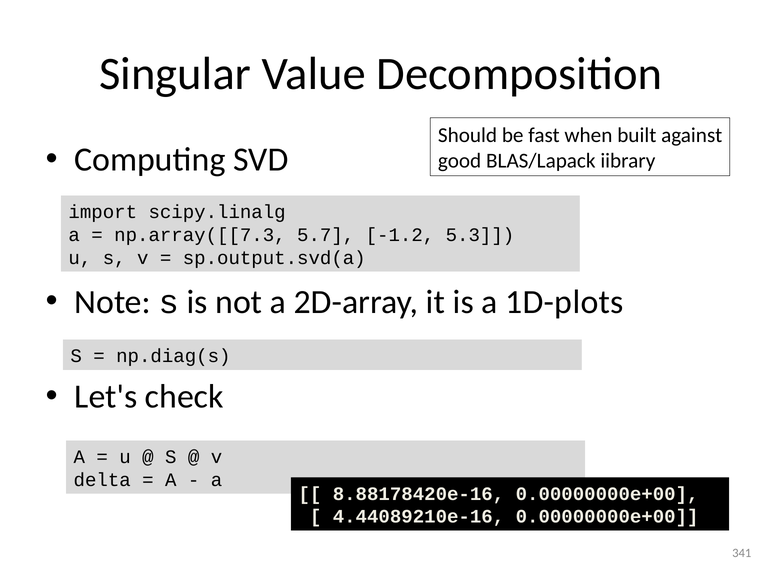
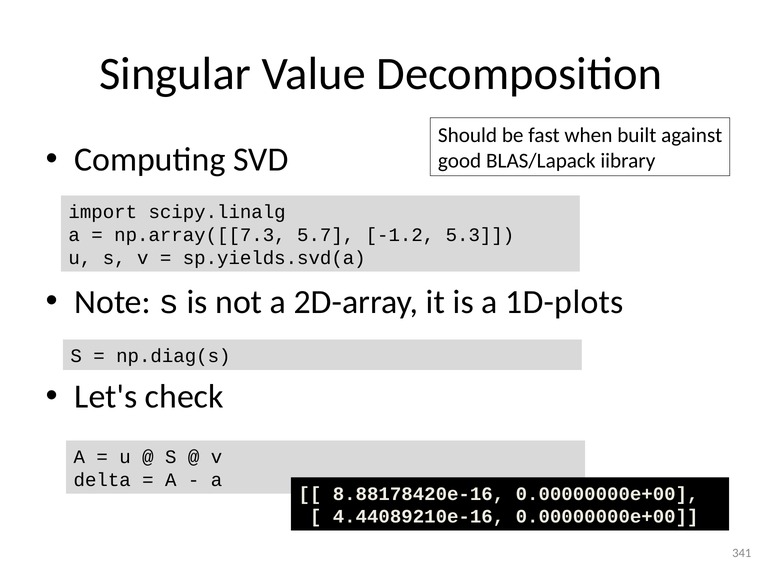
sp.output.svd(a: sp.output.svd(a -> sp.yields.svd(a
